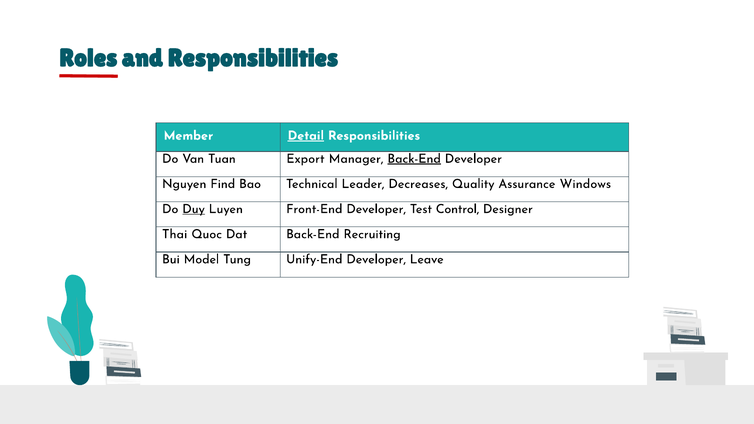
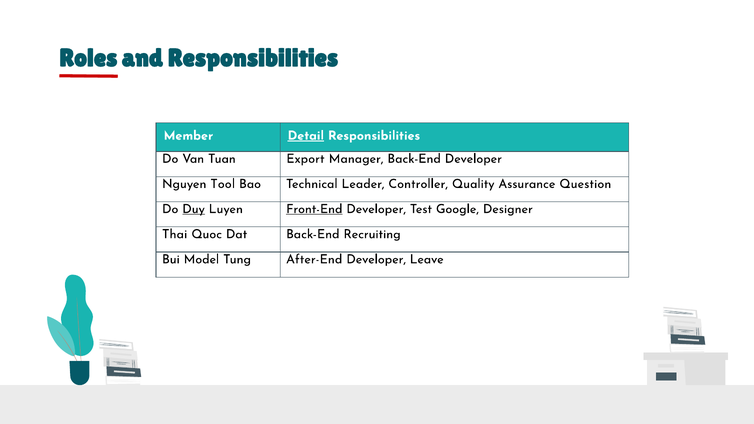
Back-End at (414, 159) underline: present -> none
Find: Find -> Tool
Decreases: Decreases -> Controller
Windows: Windows -> Question
Front-End underline: none -> present
Control: Control -> Google
Unify-End: Unify-End -> After-End
